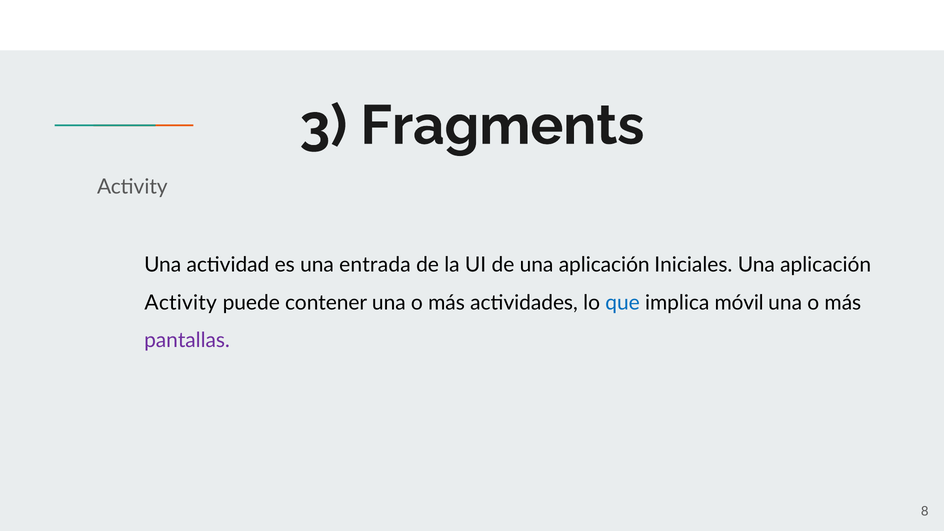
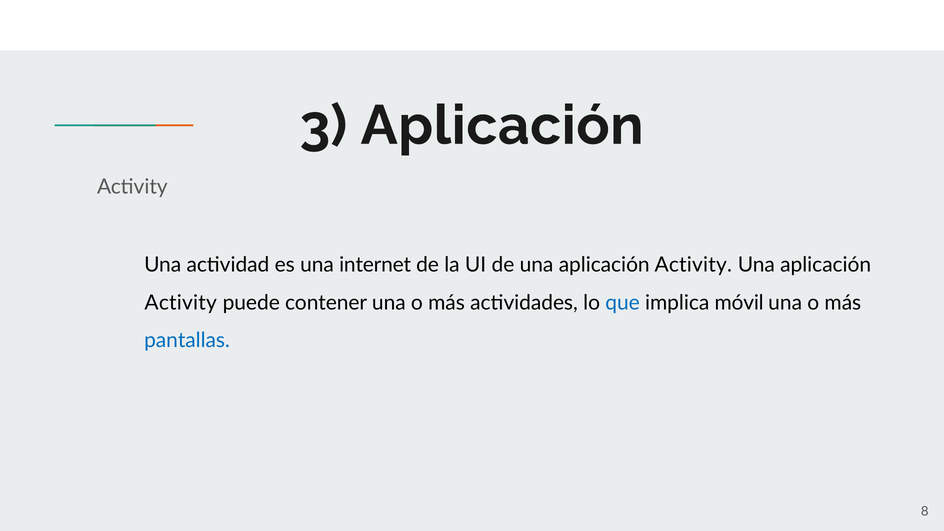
3 Fragments: Fragments -> Aplicación
entrada: entrada -> internet
de una aplicación Iniciales: Iniciales -> Activity
pantallas colour: purple -> blue
